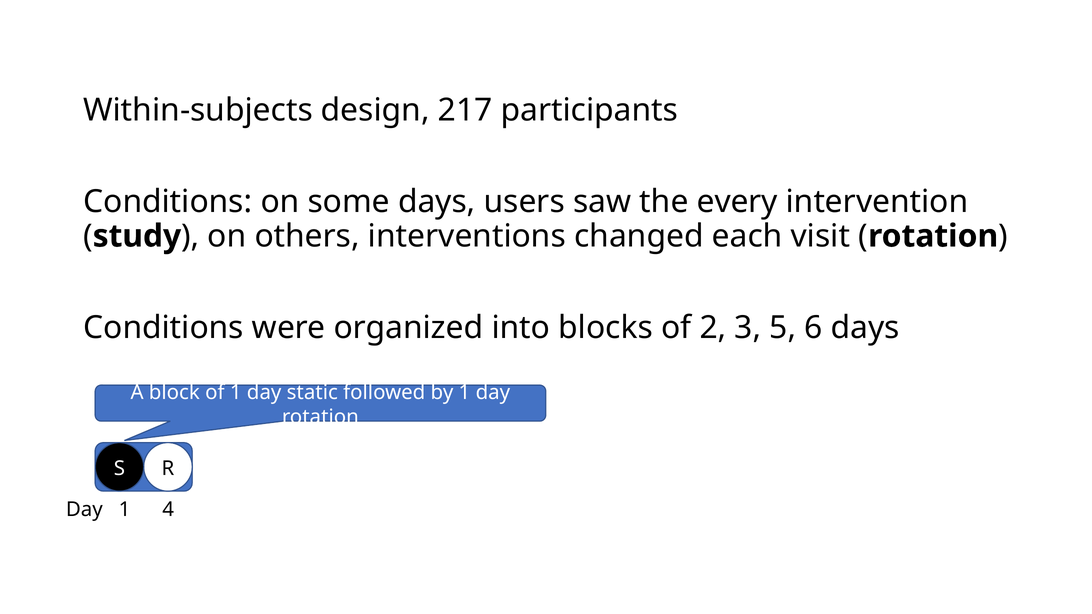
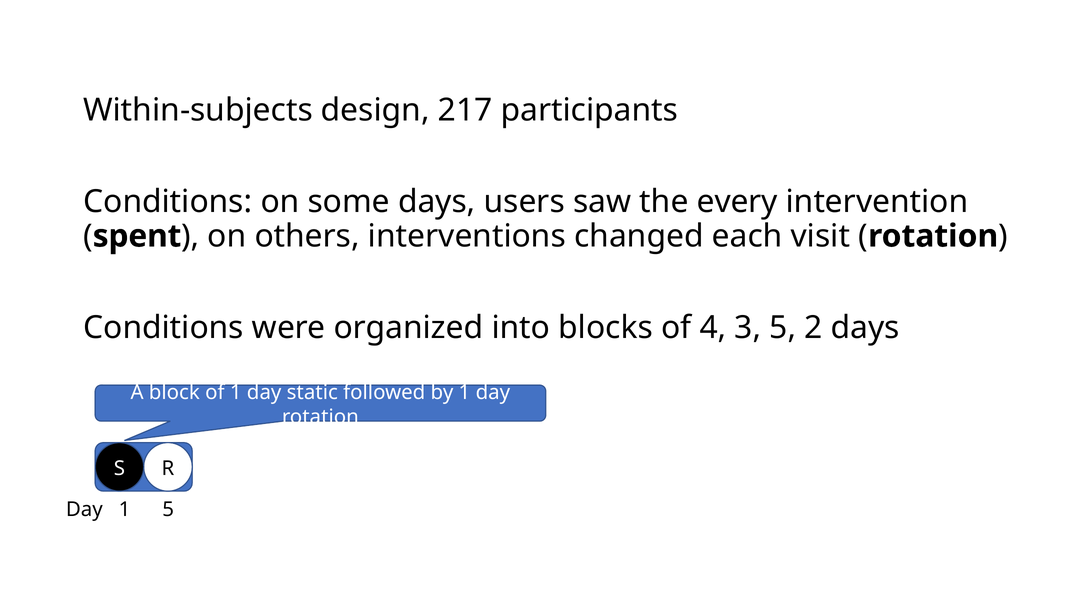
study: study -> spent
2: 2 -> 4
6: 6 -> 2
1 4: 4 -> 5
